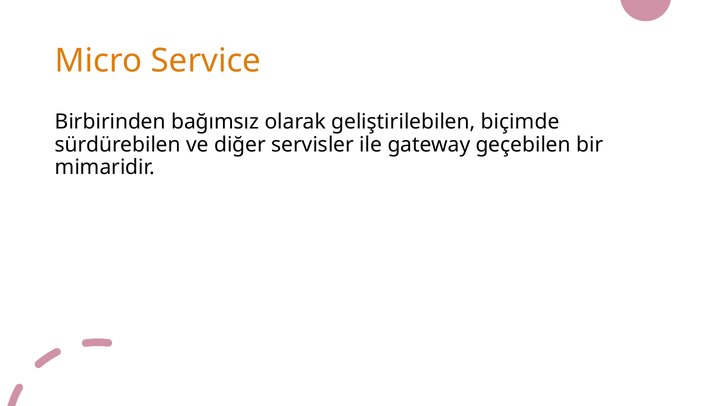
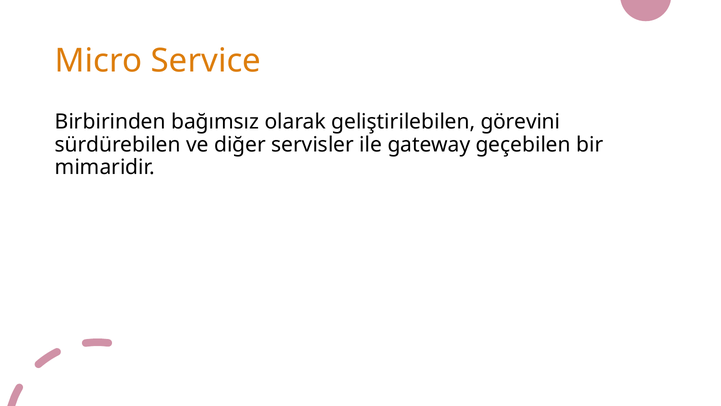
biçimde: biçimde -> görevini
